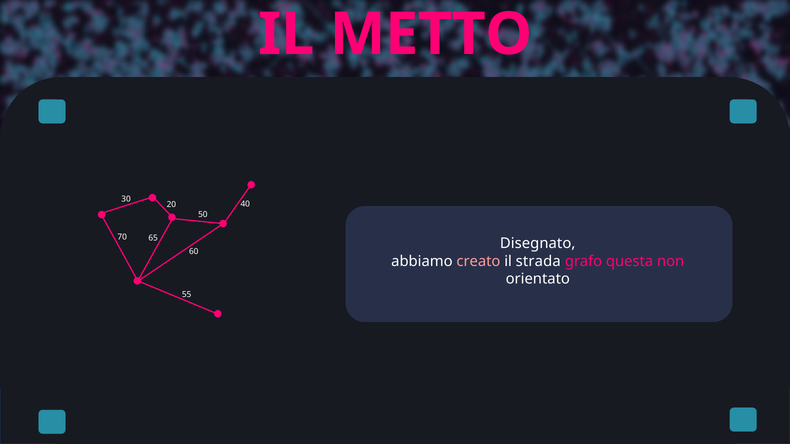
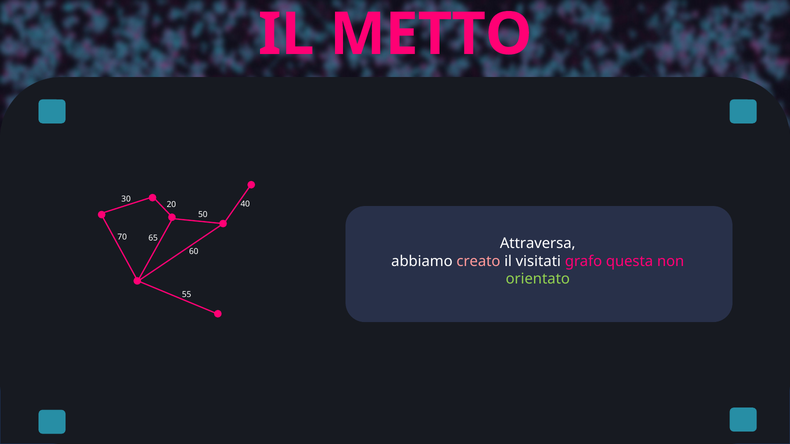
Disegnato: Disegnato -> Attraversa
strada: strada -> visitati
orientato colour: white -> light green
